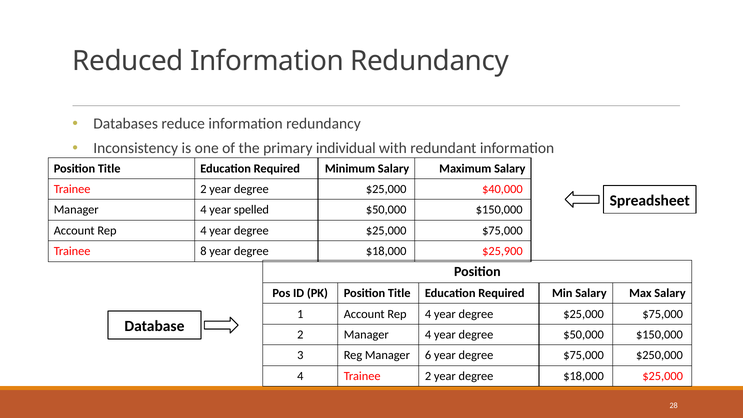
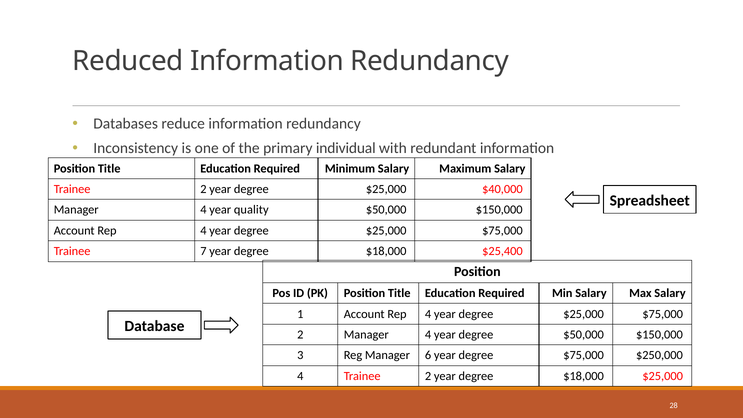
spelled: spelled -> quality
8: 8 -> 7
$25,900: $25,900 -> $25,400
